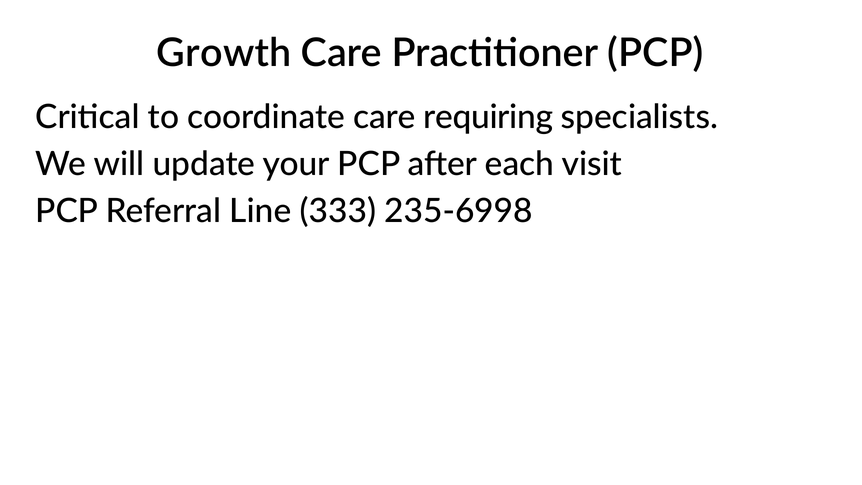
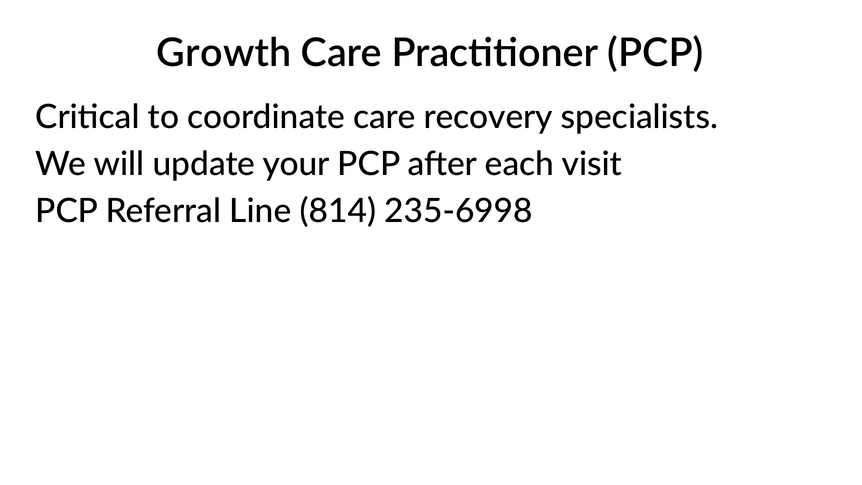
requiring: requiring -> recovery
333: 333 -> 814
